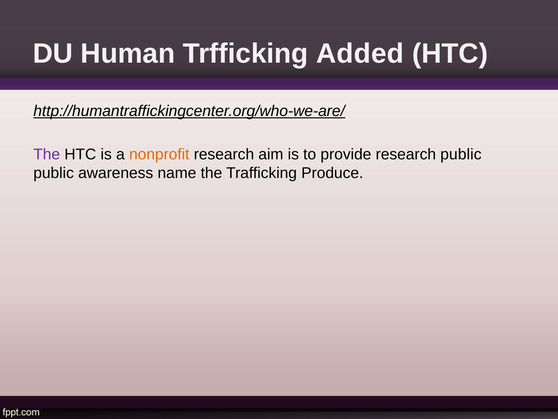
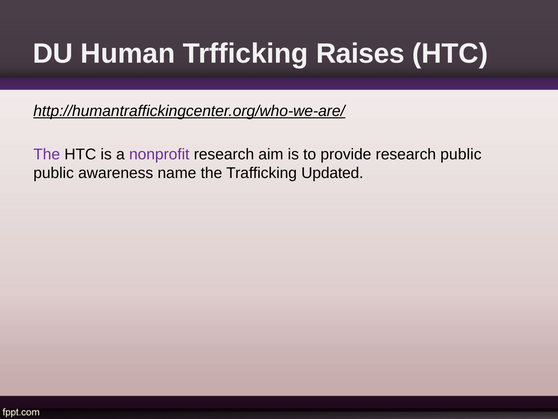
Added: Added -> Raises
nonprofit colour: orange -> purple
Produce: Produce -> Updated
